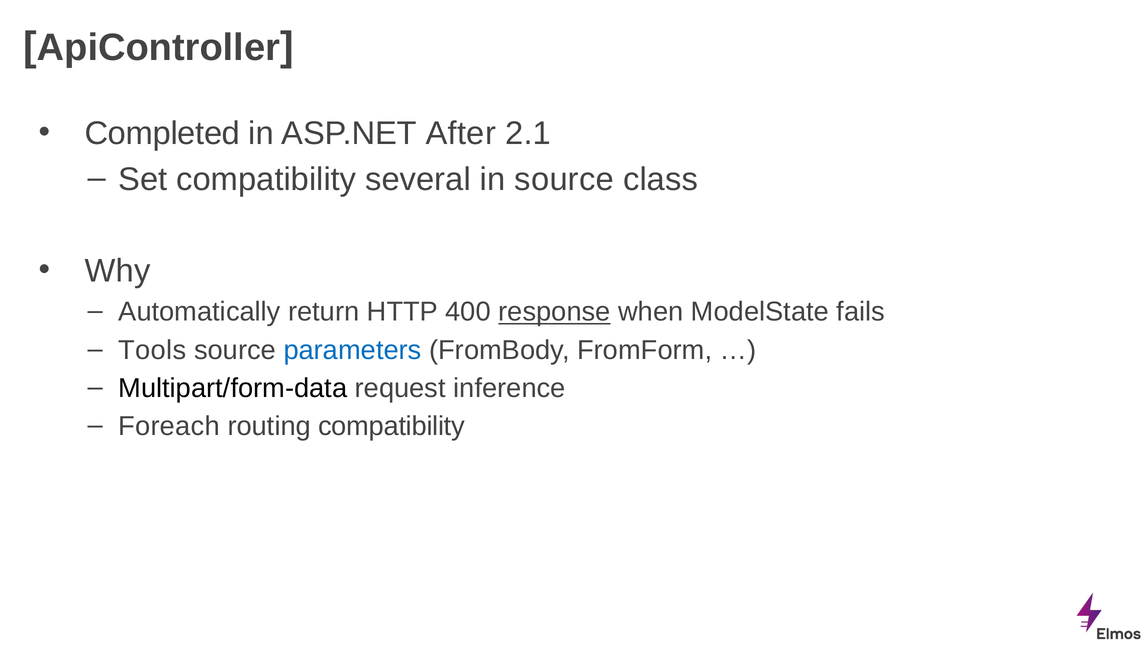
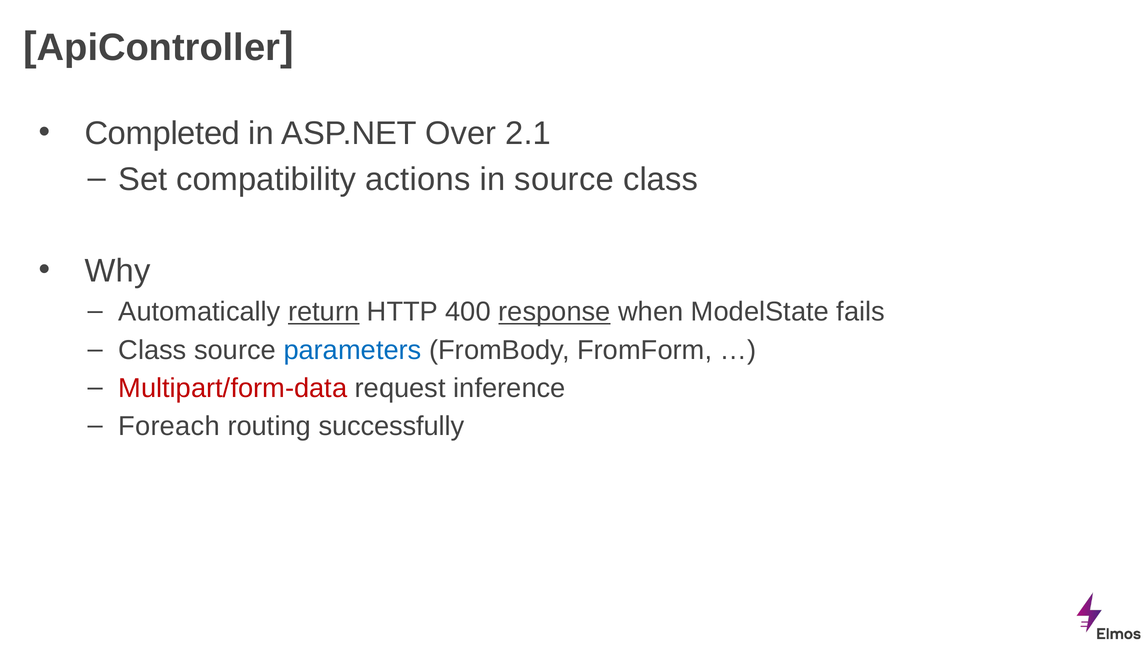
After: After -> Over
several: several -> actions
return underline: none -> present
Tools at (152, 350): Tools -> Class
Multipart/form-data colour: black -> red
routing compatibility: compatibility -> successfully
